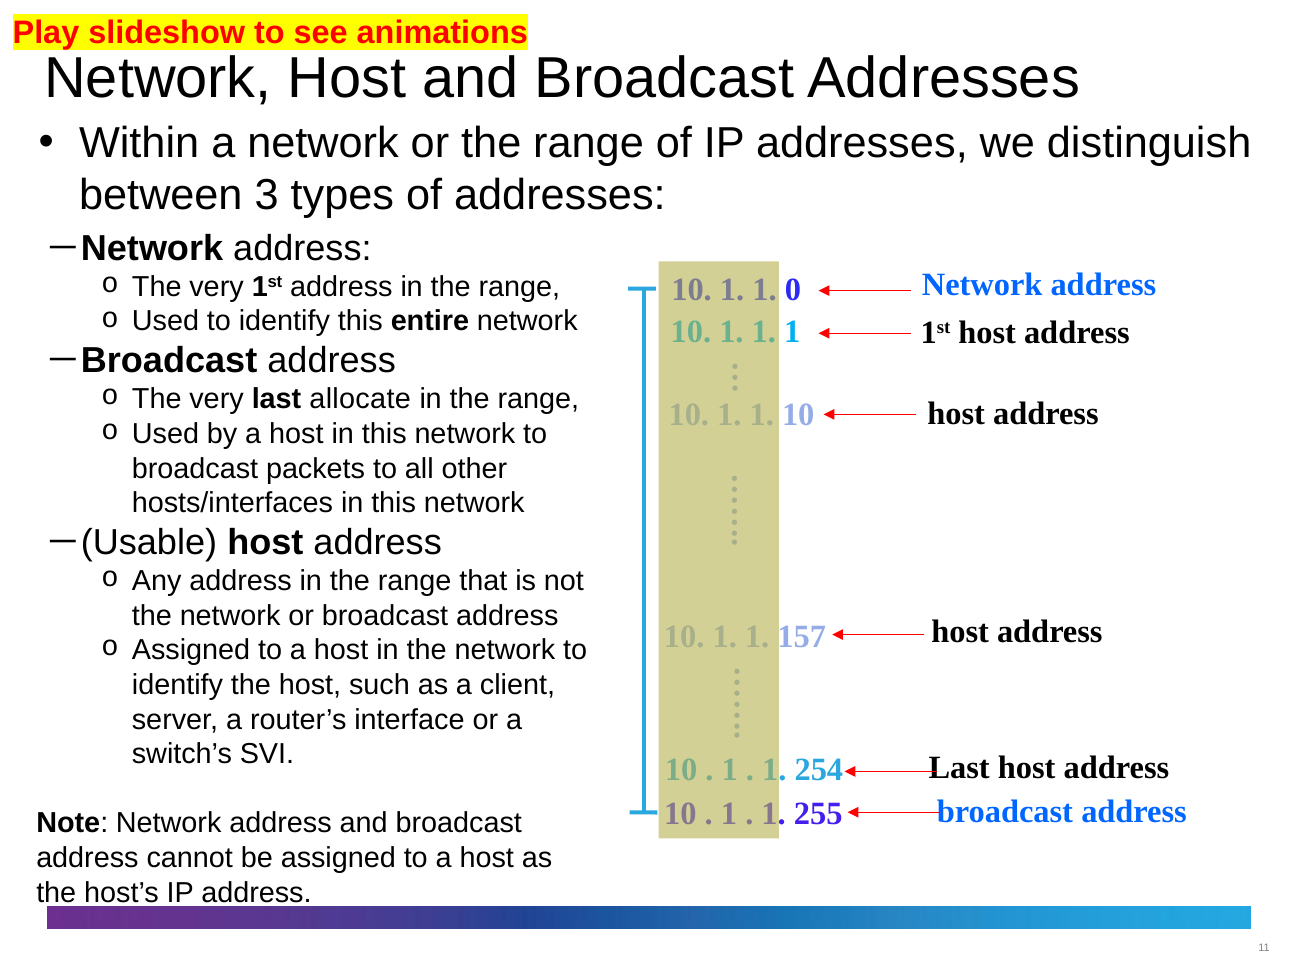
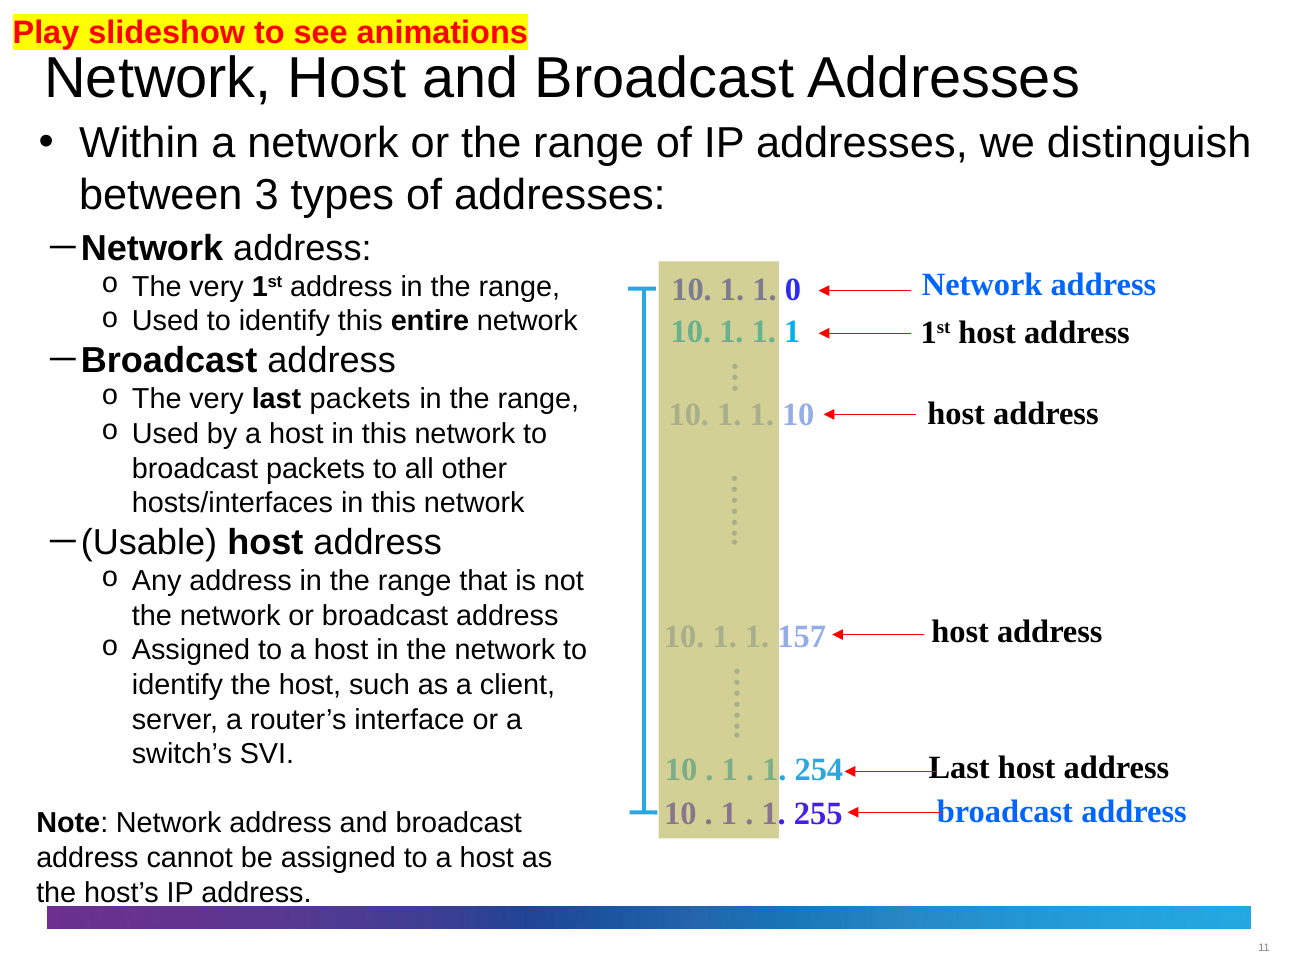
last allocate: allocate -> packets
